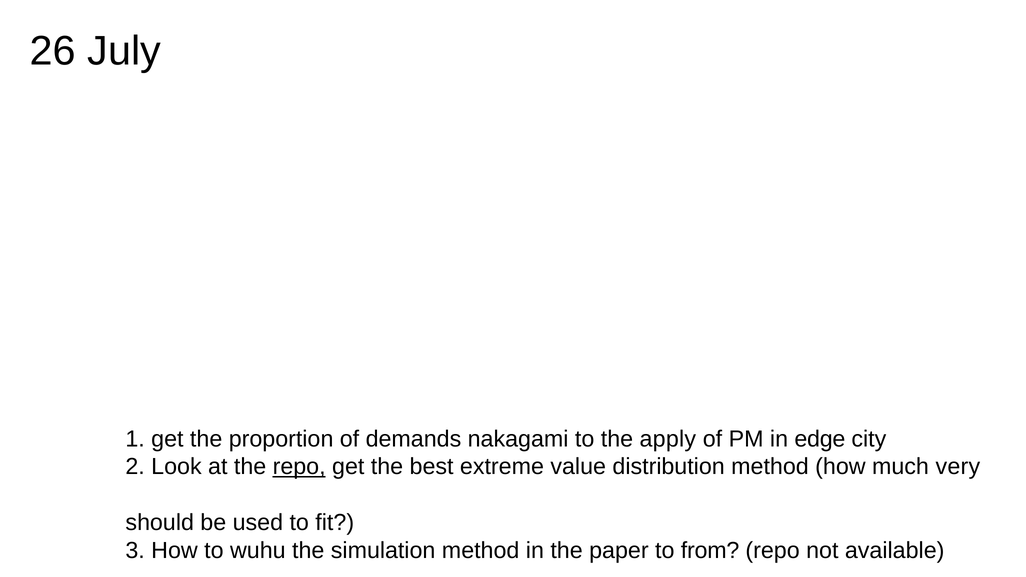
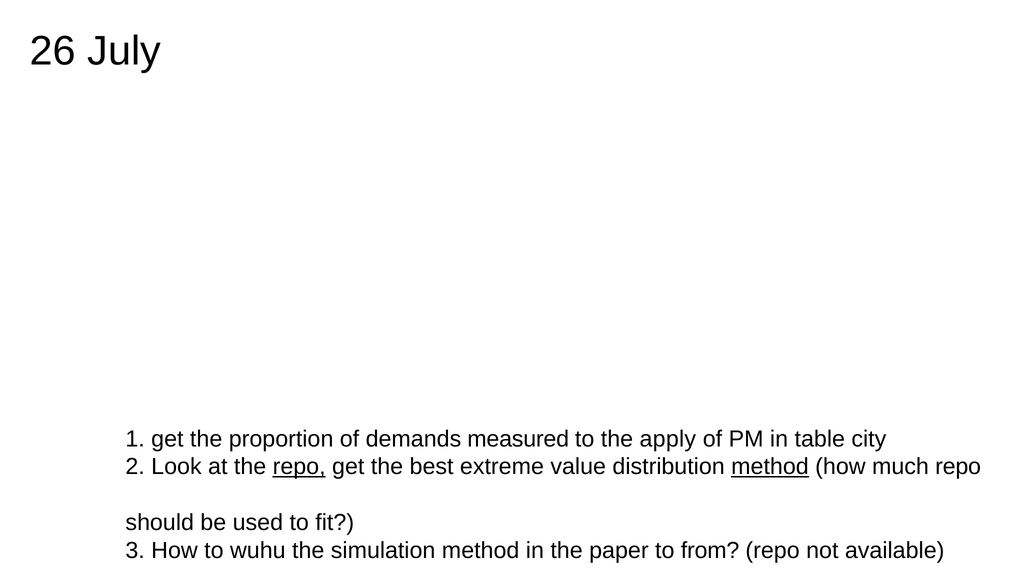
nakagami: nakagami -> measured
edge: edge -> table
method at (770, 467) underline: none -> present
much very: very -> repo
